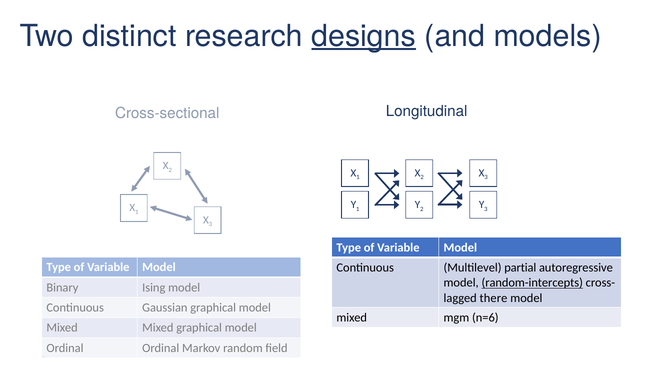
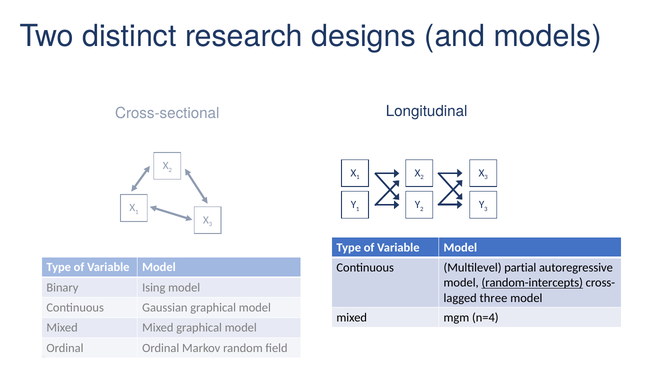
designs underline: present -> none
there: there -> three
n=6: n=6 -> n=4
